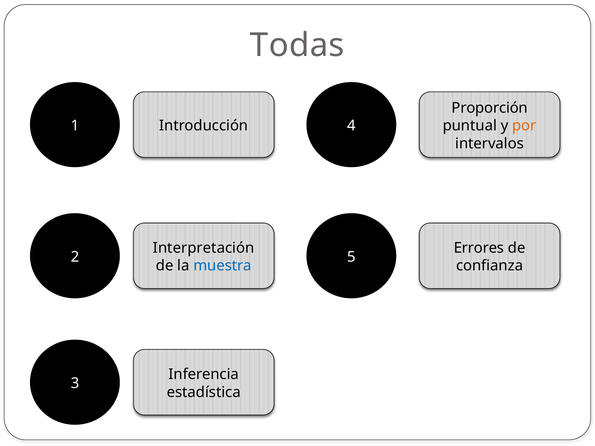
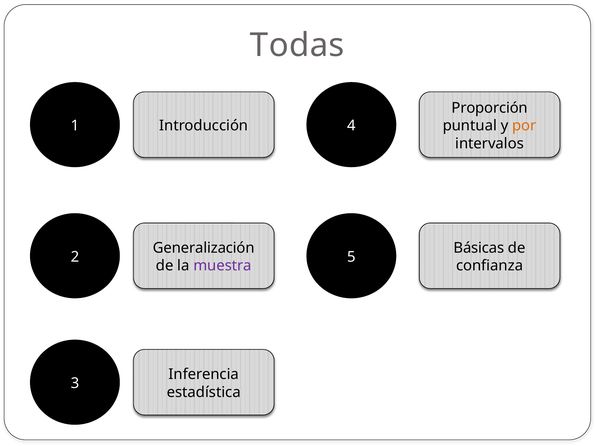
Interpretación: Interpretación -> Generalización
Errores: Errores -> Básicas
muestra colour: blue -> purple
